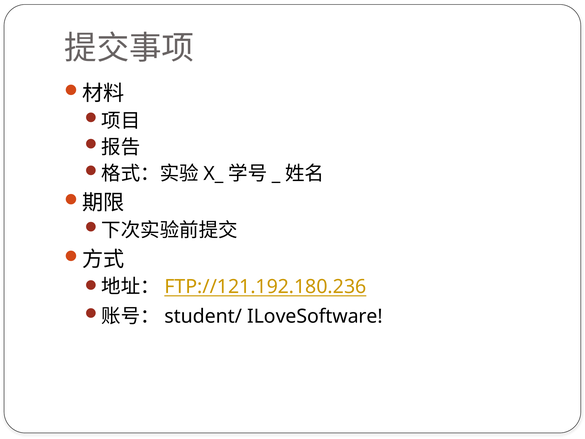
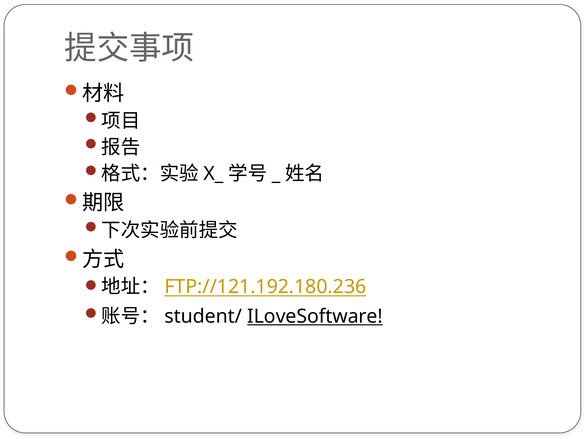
ILoveSoftware underline: none -> present
